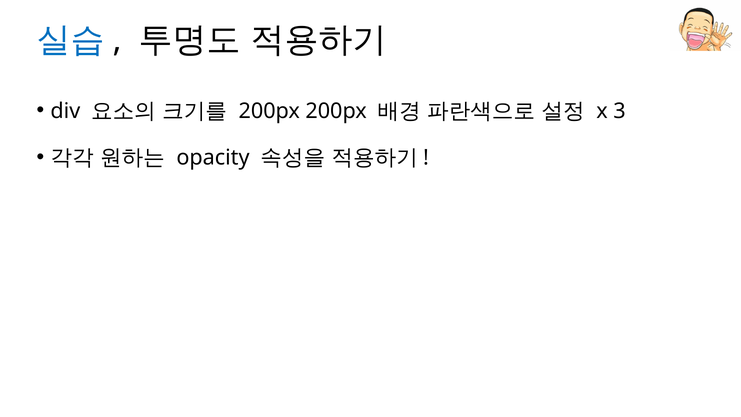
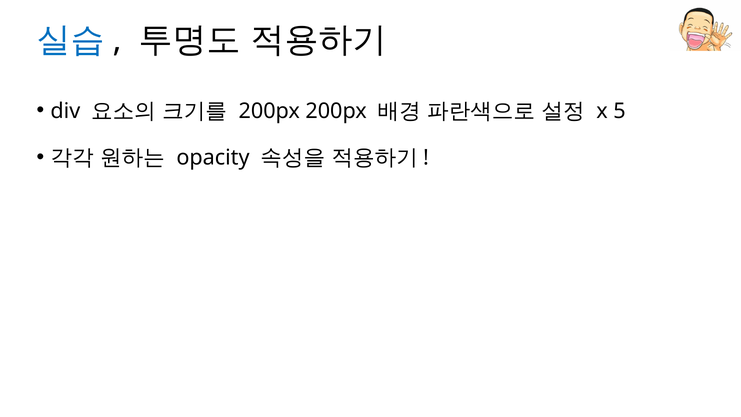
3: 3 -> 5
